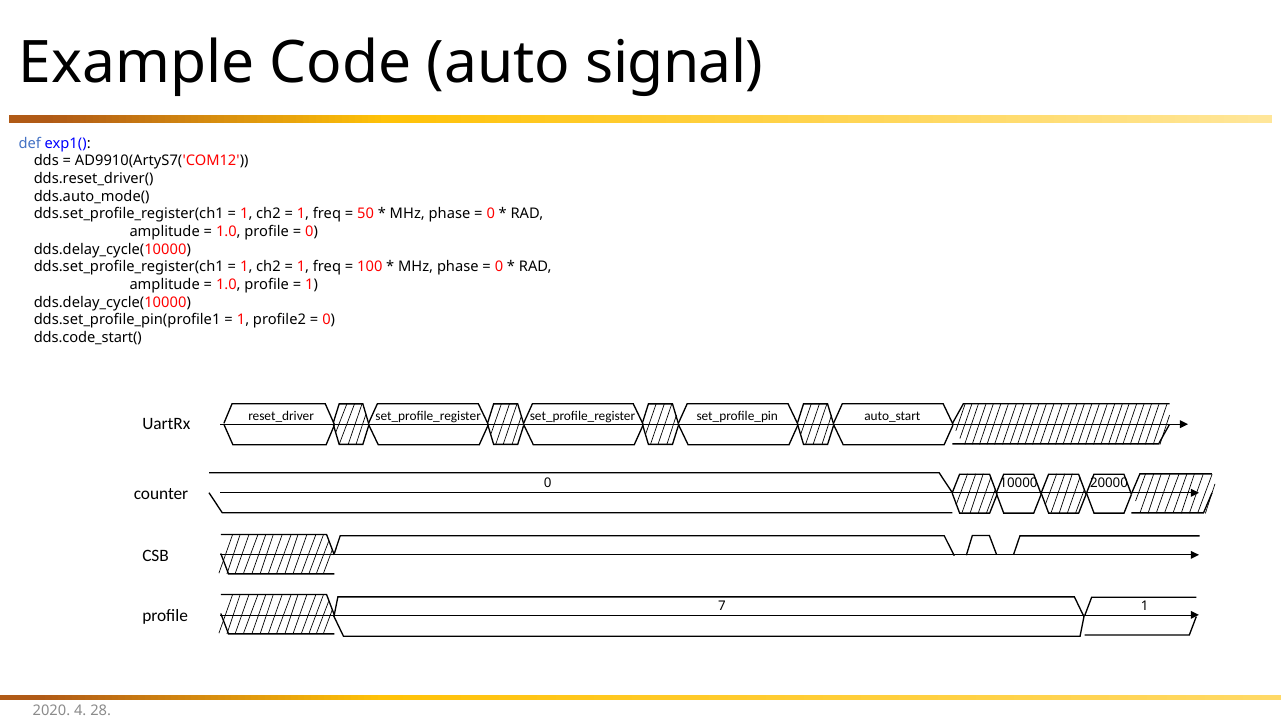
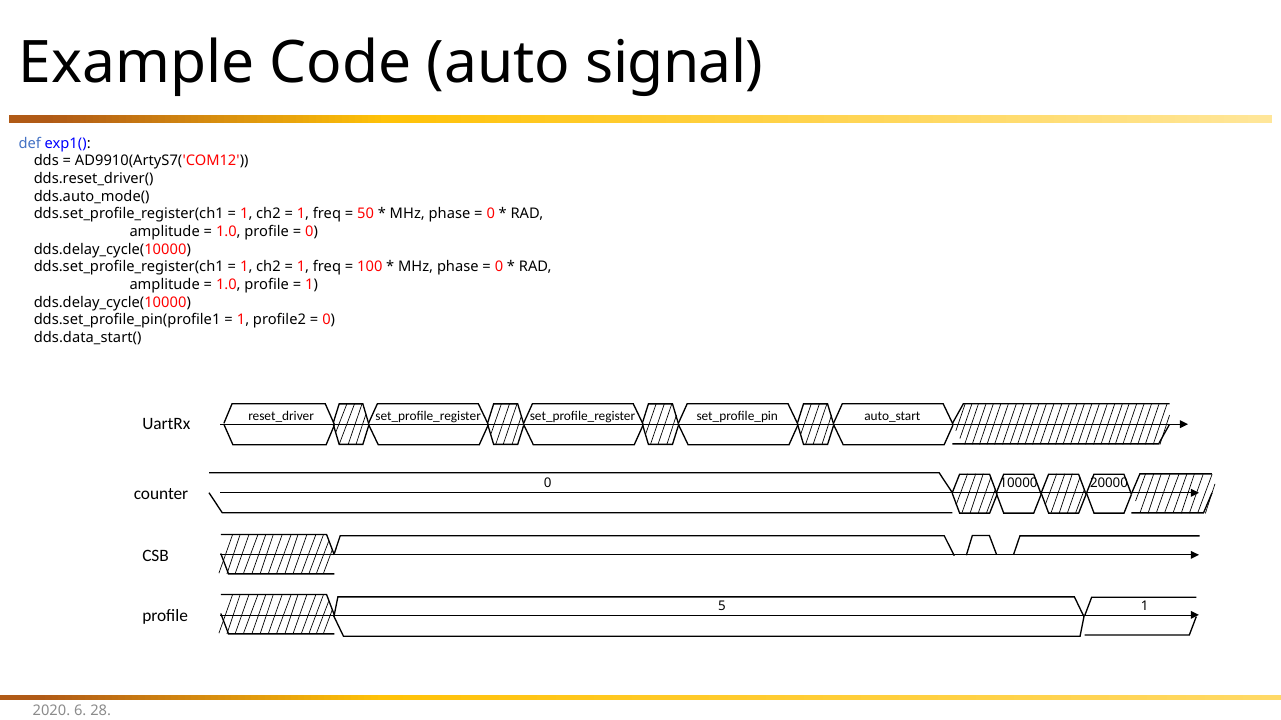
dds.code_start(: dds.code_start( -> dds.data_start(
7: 7 -> 5
4: 4 -> 6
